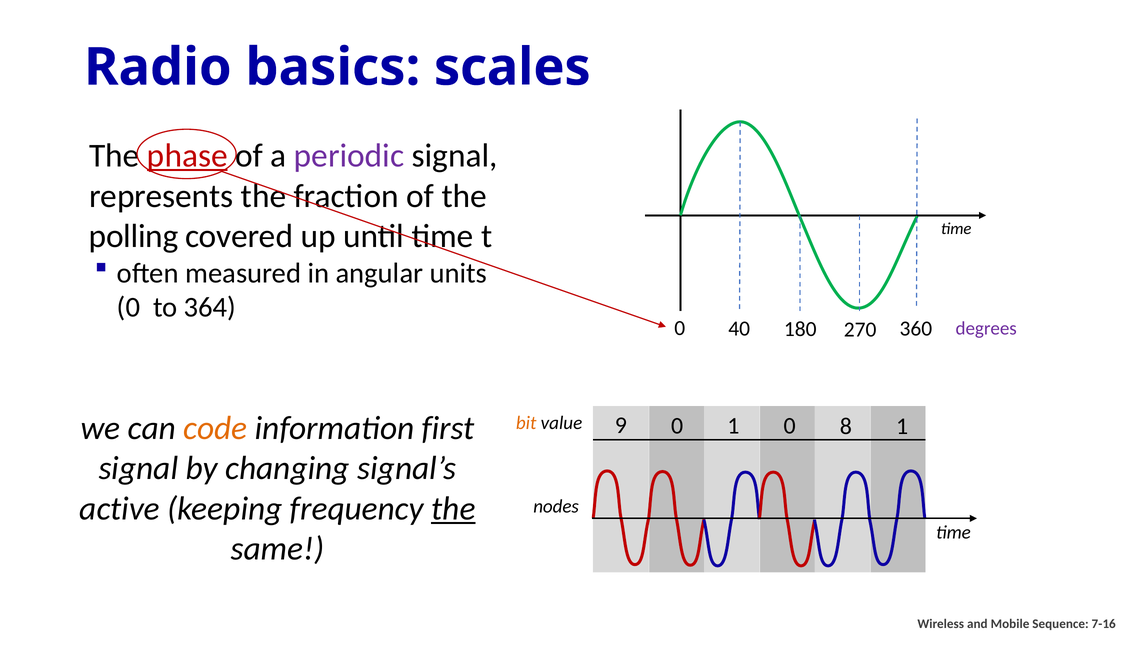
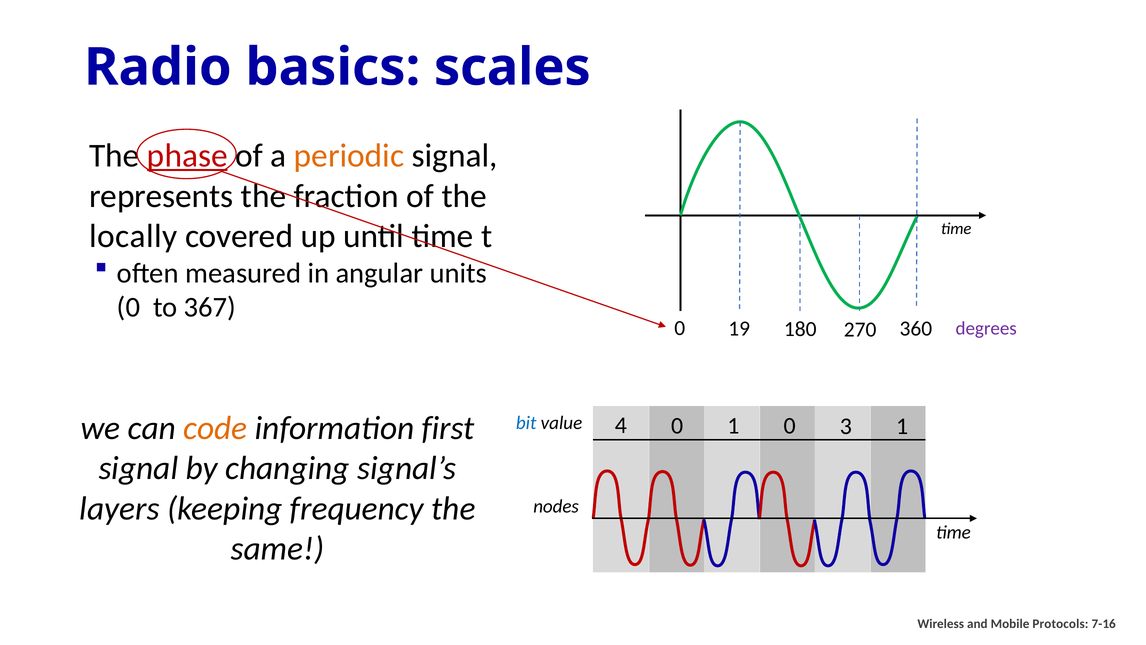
periodic colour: purple -> orange
polling: polling -> locally
364: 364 -> 367
40: 40 -> 19
bit colour: orange -> blue
9: 9 -> 4
8: 8 -> 3
active: active -> layers
the at (453, 508) underline: present -> none
Sequence: Sequence -> Protocols
